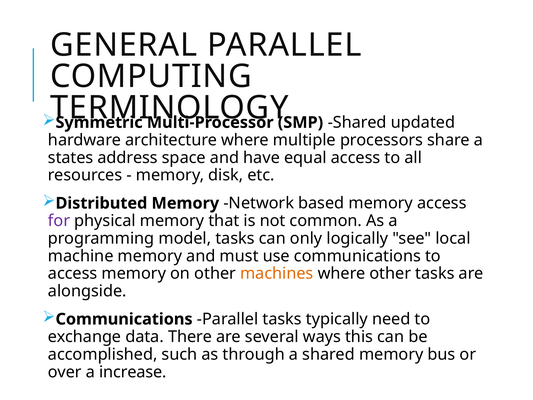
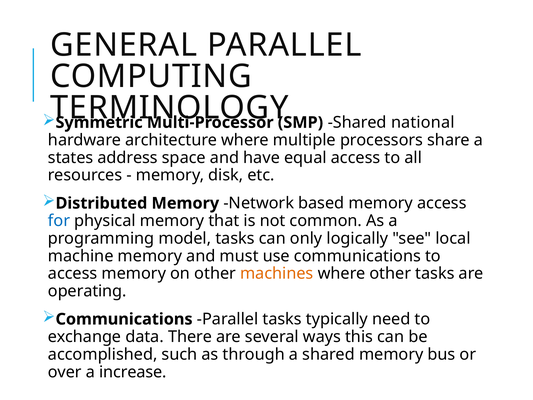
updated: updated -> national
for colour: purple -> blue
alongside: alongside -> operating
